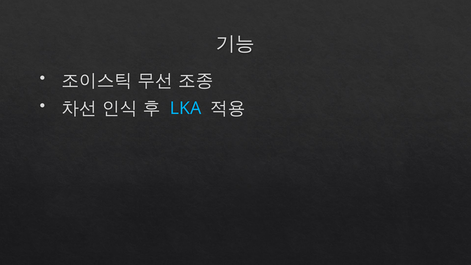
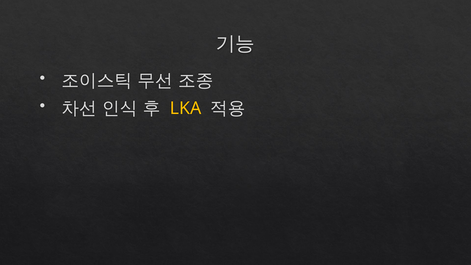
LKA colour: light blue -> yellow
